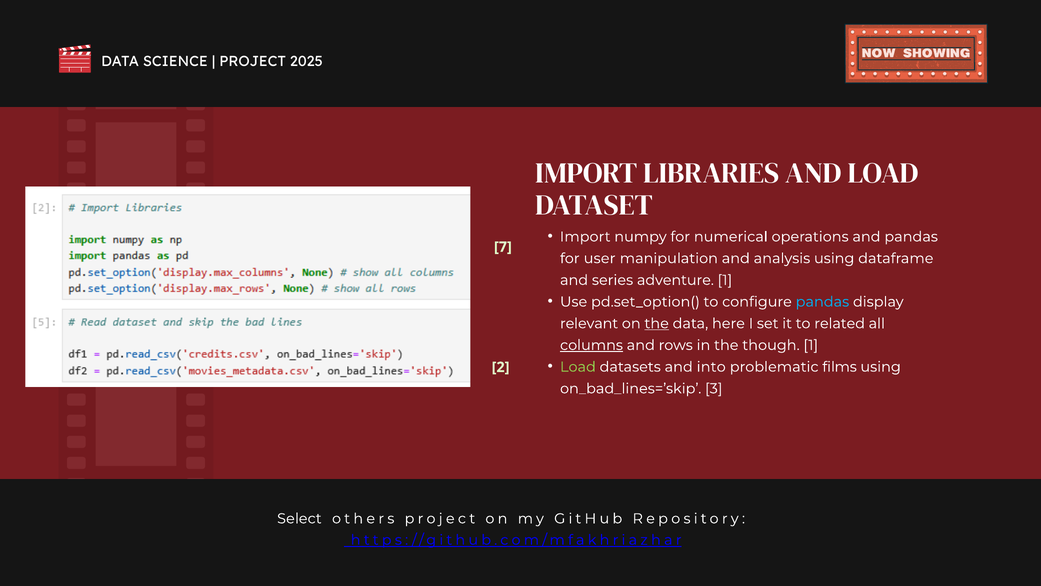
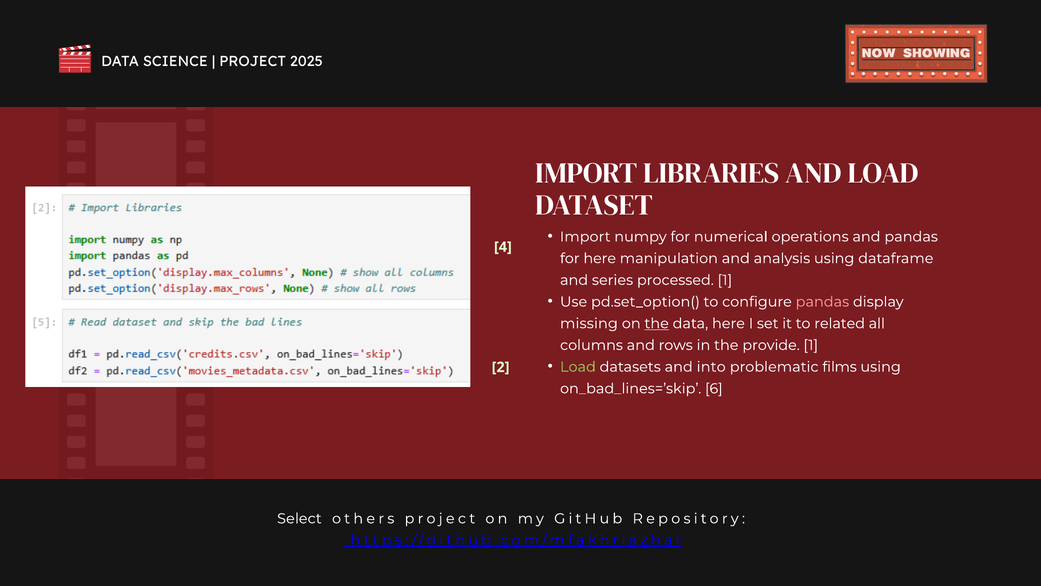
7: 7 -> 4
for user: user -> here
adventure: adventure -> processed
pandas at (822, 302) colour: light blue -> pink
relevant: relevant -> missing
columns underline: present -> none
though: though -> provide
3: 3 -> 6
